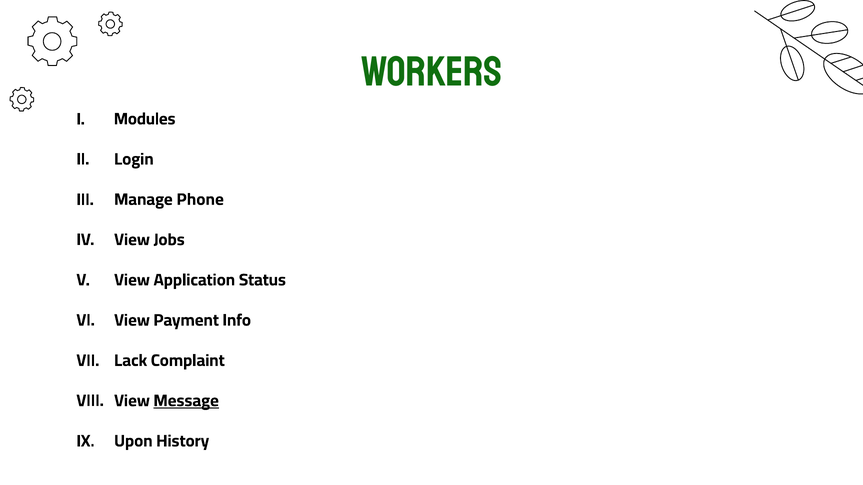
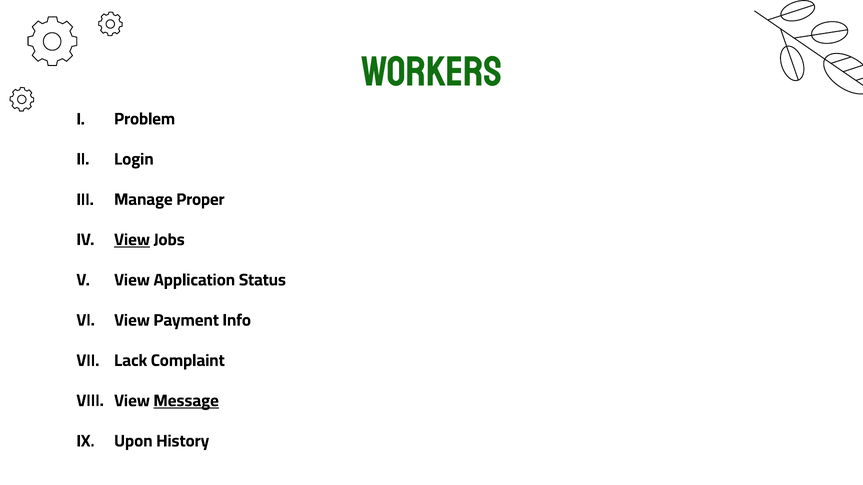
Modules: Modules -> Problem
Phone: Phone -> Proper
View at (132, 240) underline: none -> present
